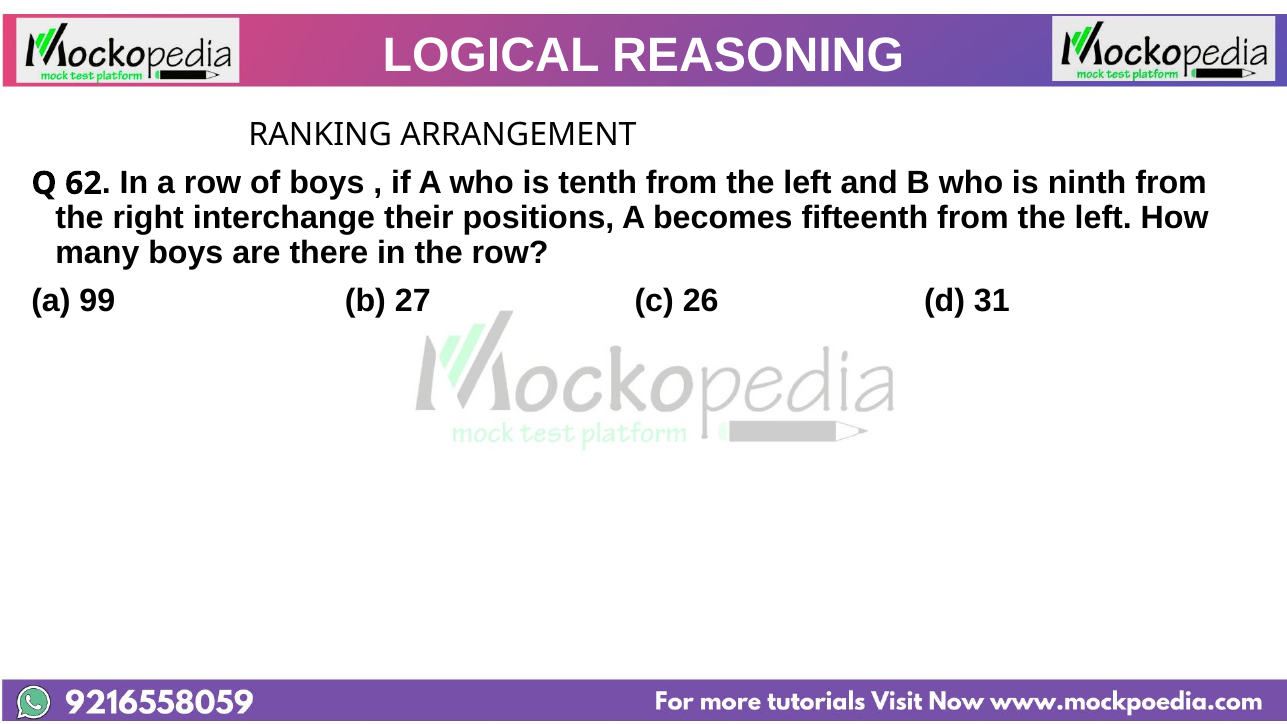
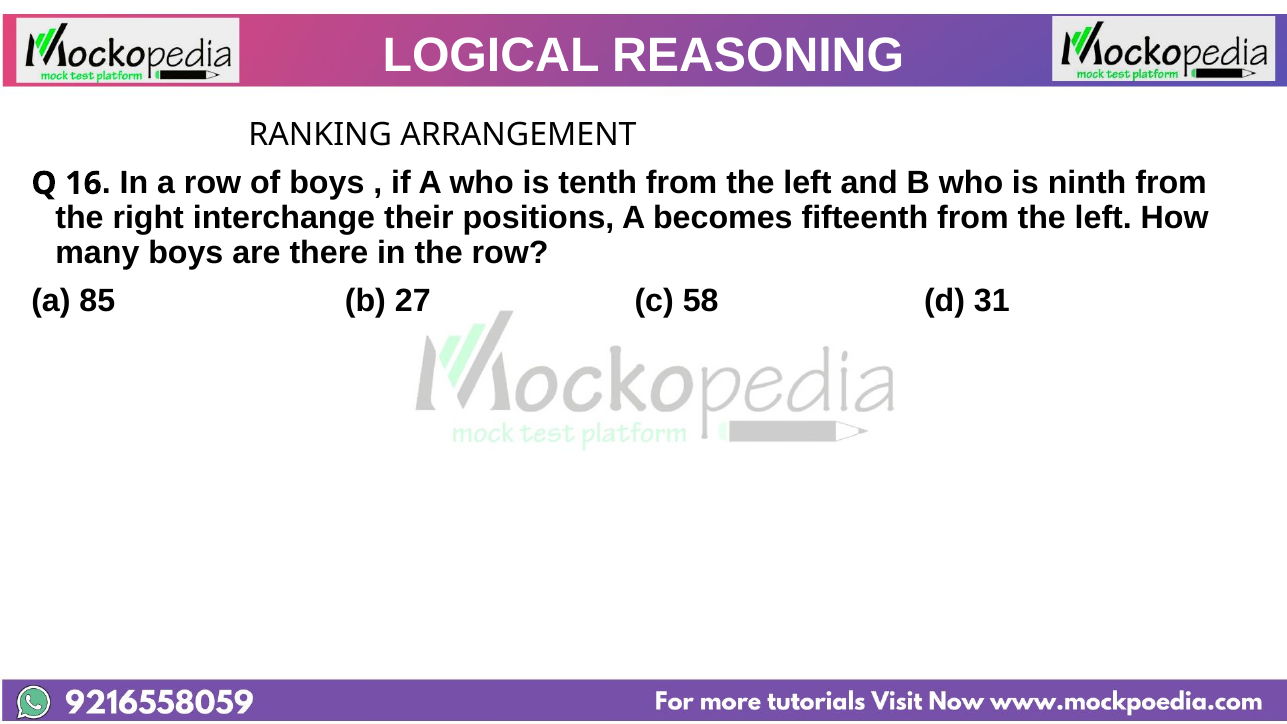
62: 62 -> 16
99: 99 -> 85
26: 26 -> 58
